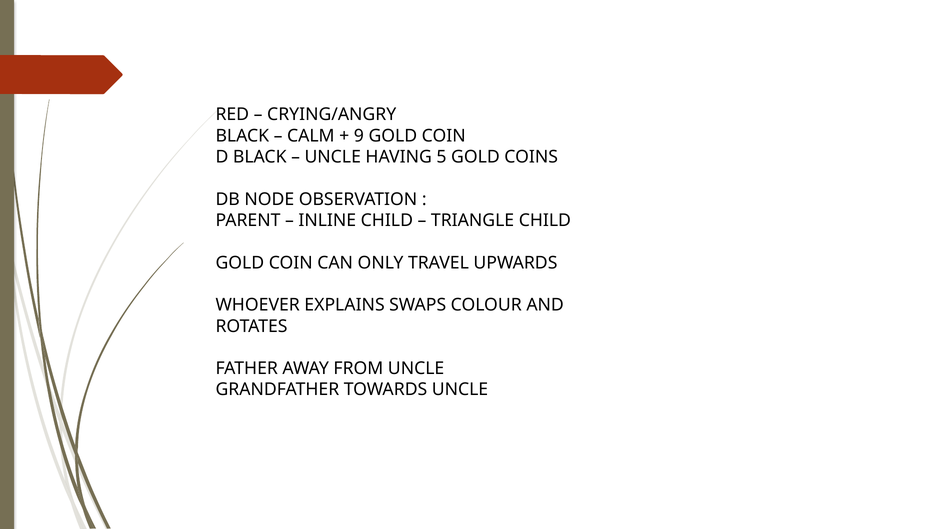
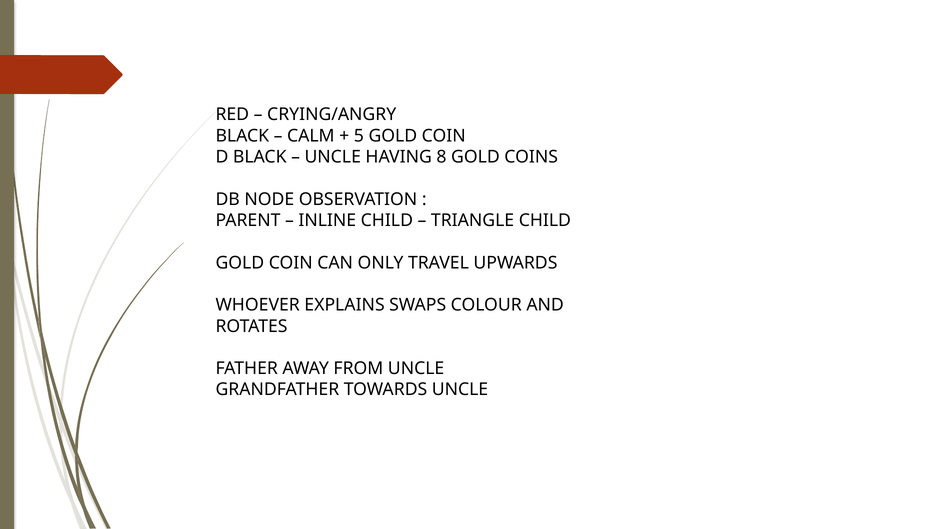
9: 9 -> 5
5: 5 -> 8
